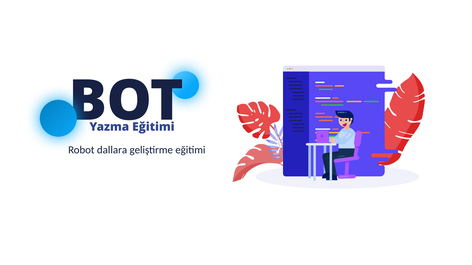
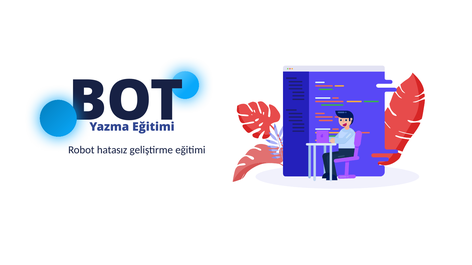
dallara: dallara -> hatasız
